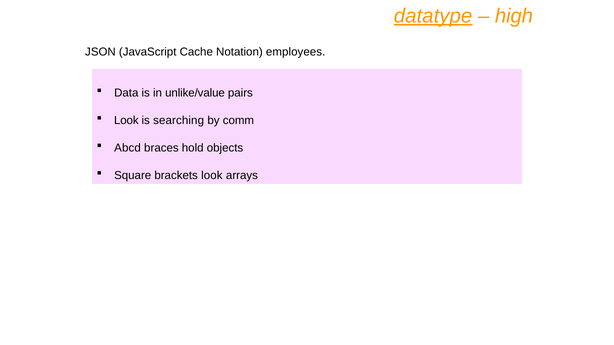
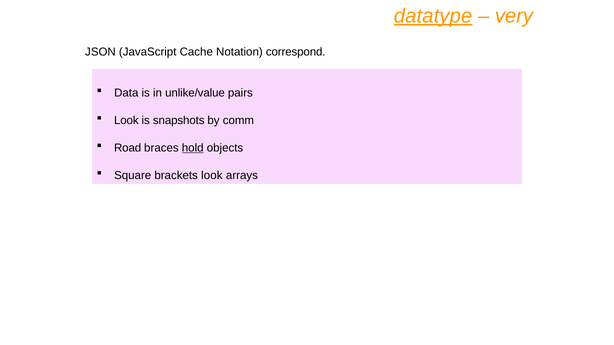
high: high -> very
employees: employees -> correspond
searching: searching -> snapshots
Abcd: Abcd -> Road
hold underline: none -> present
